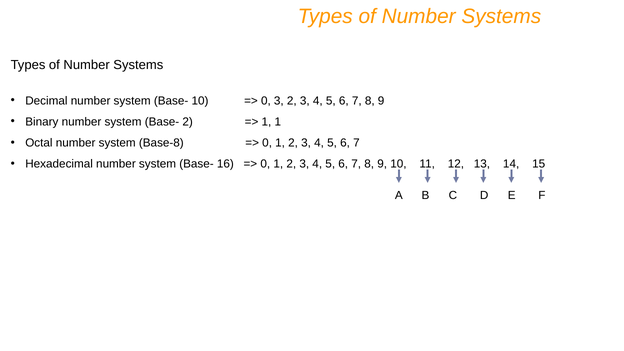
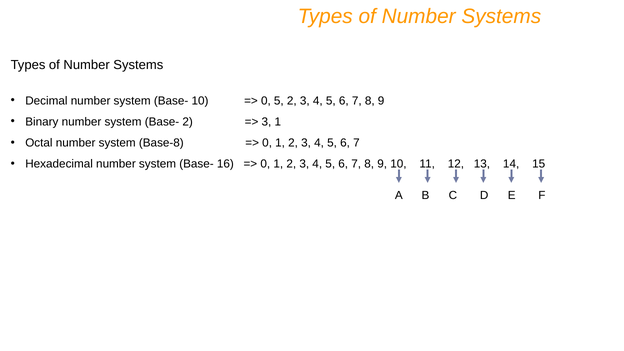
0 3: 3 -> 5
1 at (266, 122): 1 -> 3
